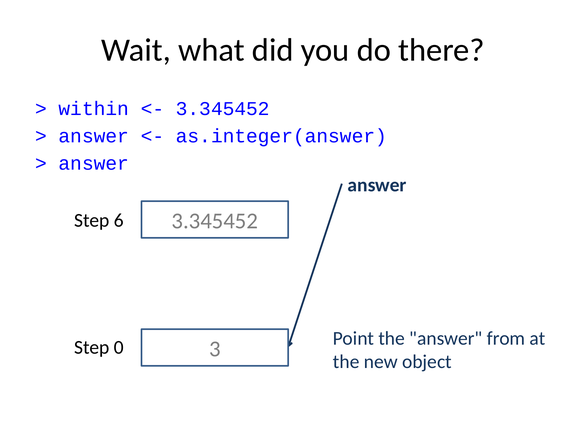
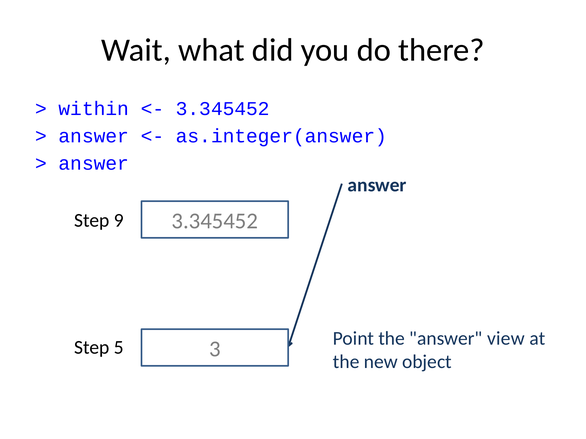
6: 6 -> 9
0: 0 -> 5
from: from -> view
